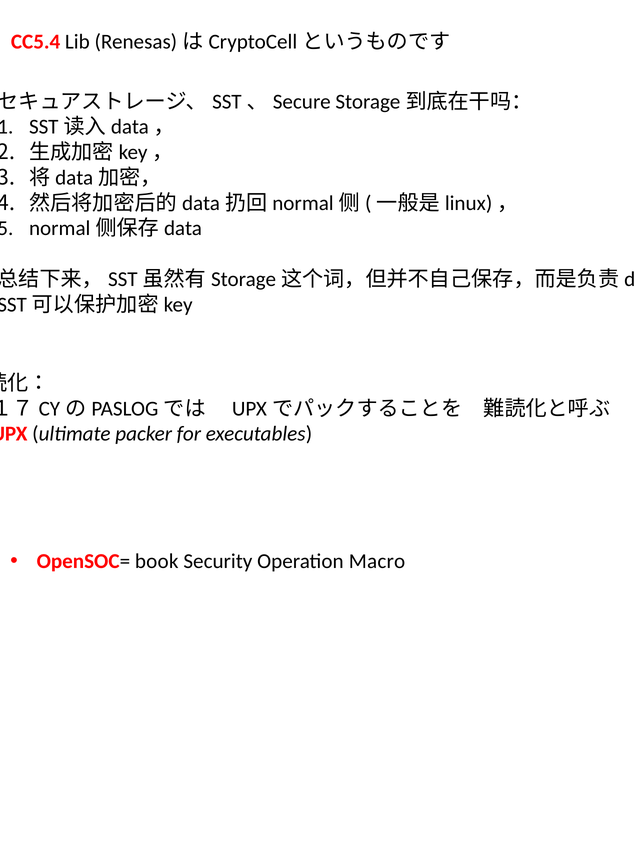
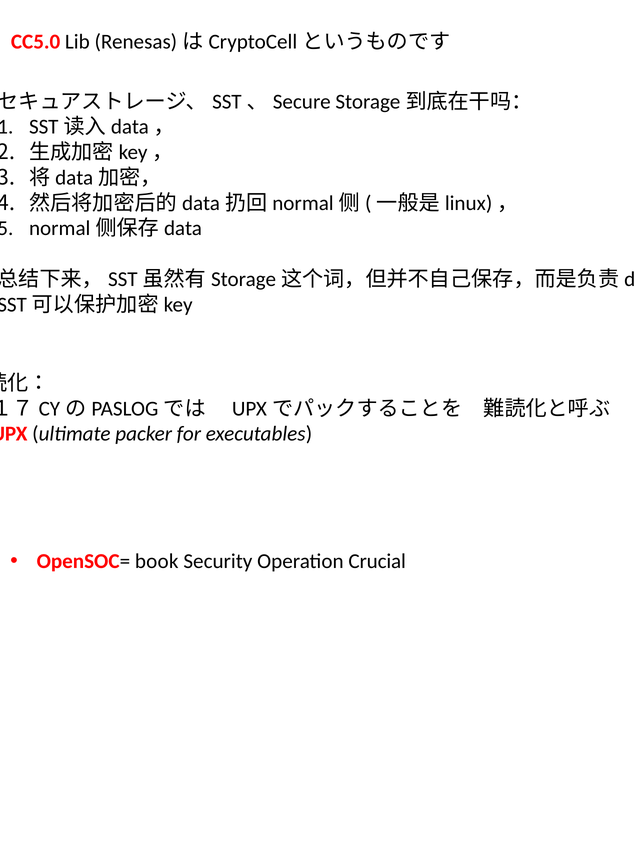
CC5.4: CC5.4 -> CC5.0
Macro: Macro -> Crucial
